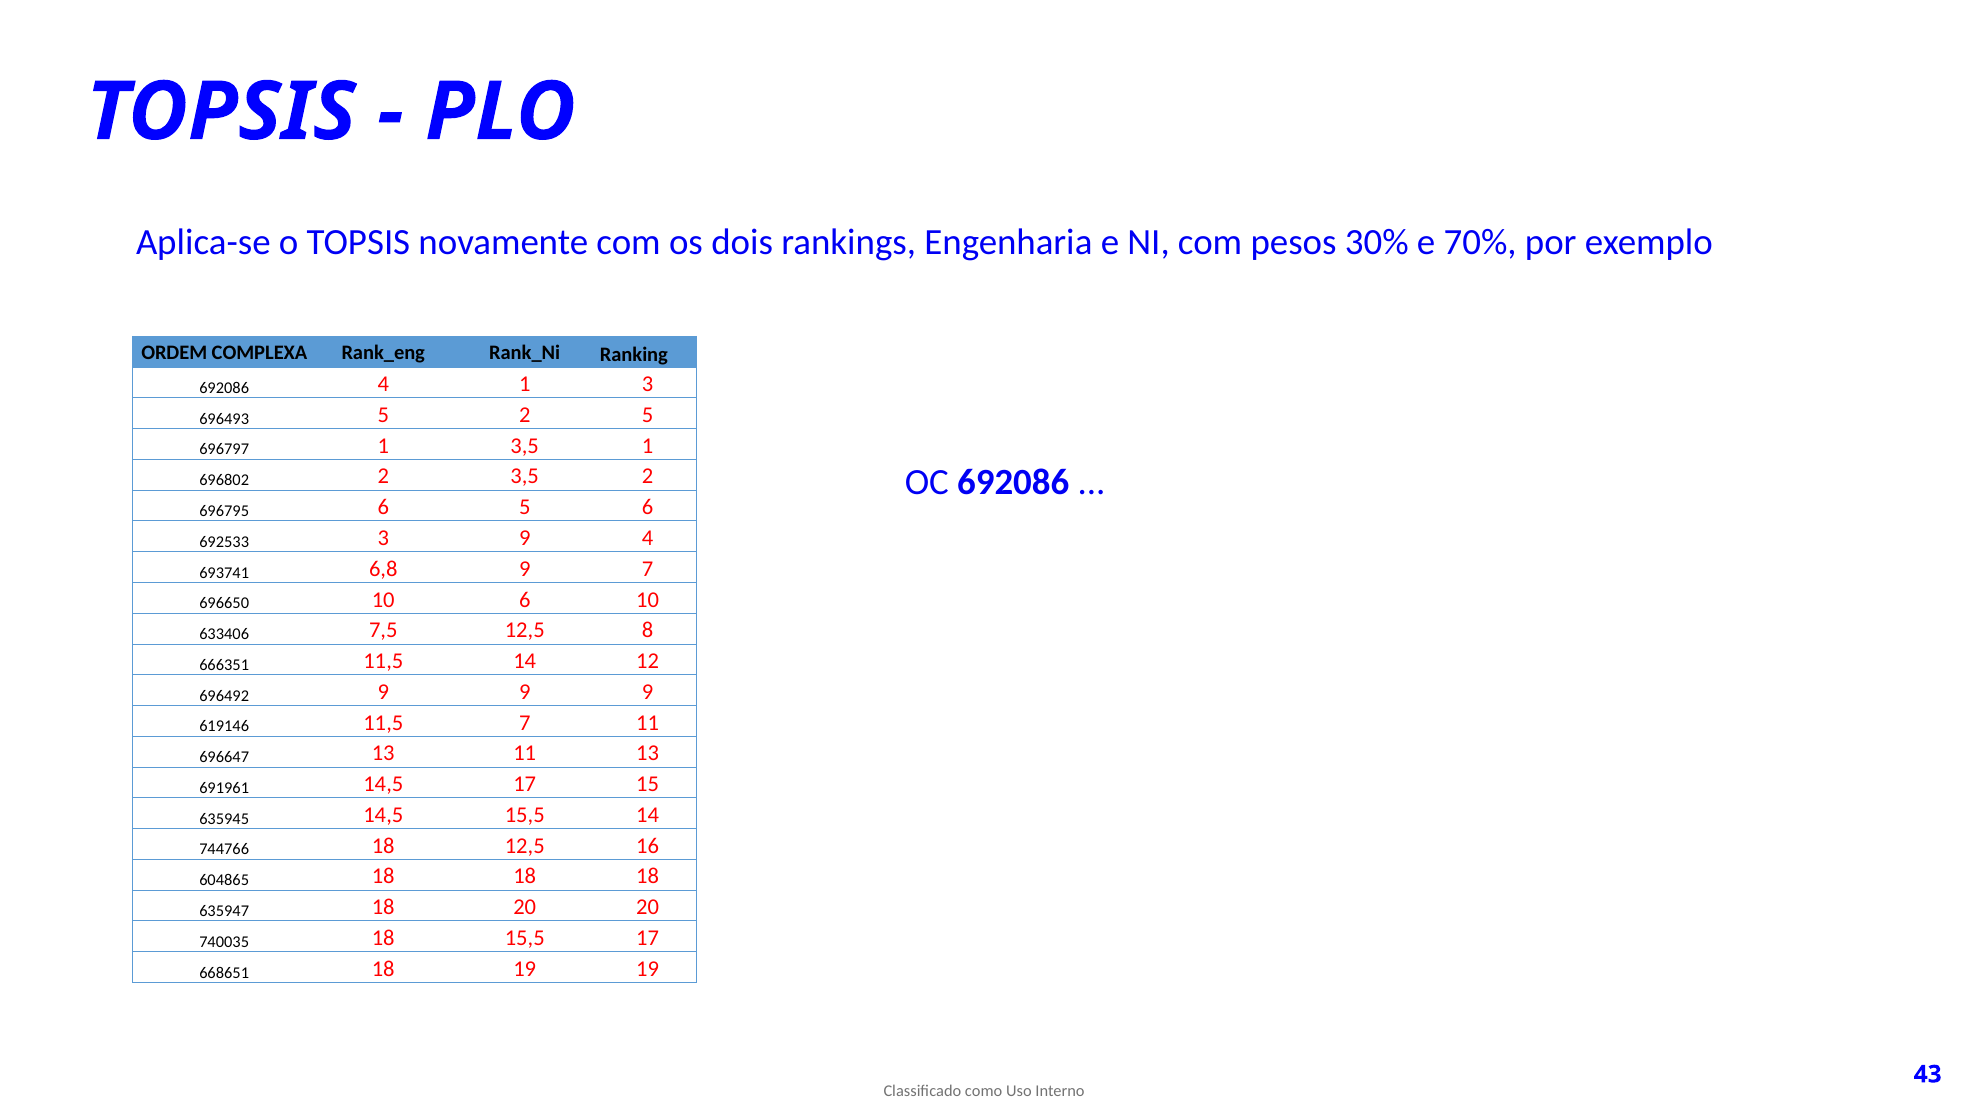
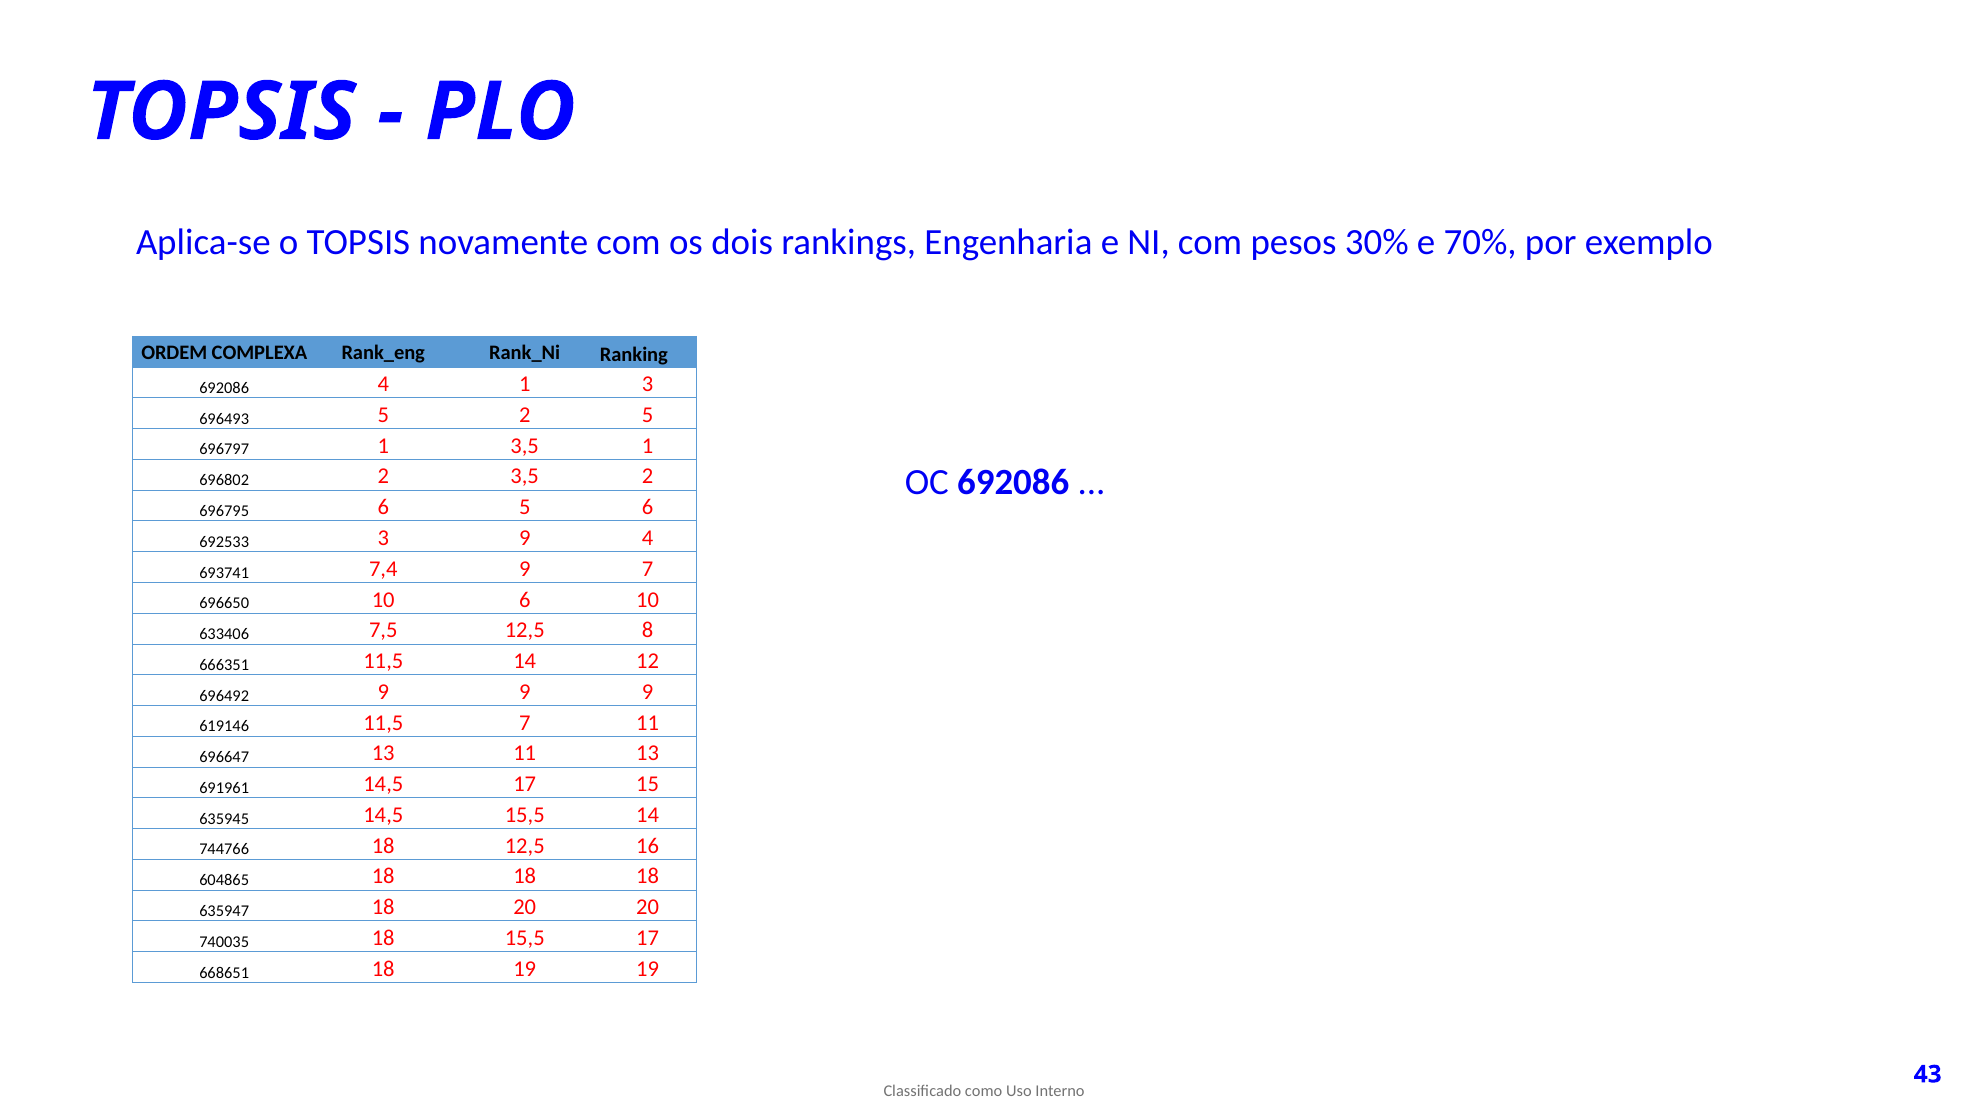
6,8: 6,8 -> 7,4
